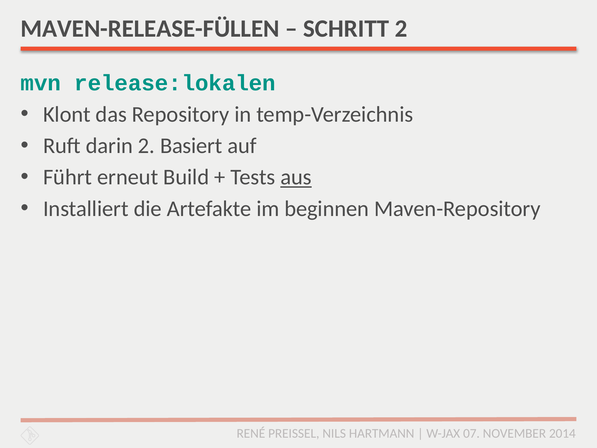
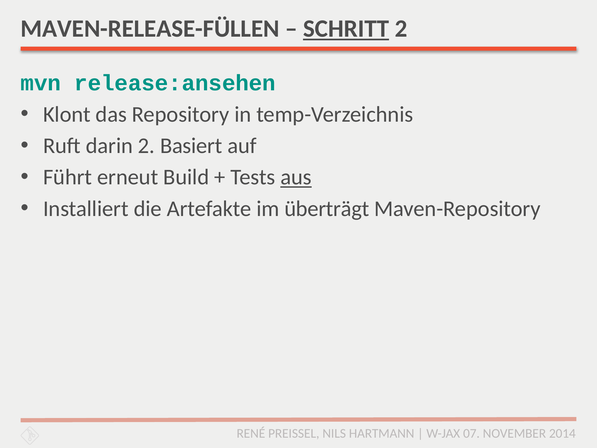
SCHRITT underline: none -> present
release:lokalen: release:lokalen -> release:ansehen
beginnen: beginnen -> überträgt
